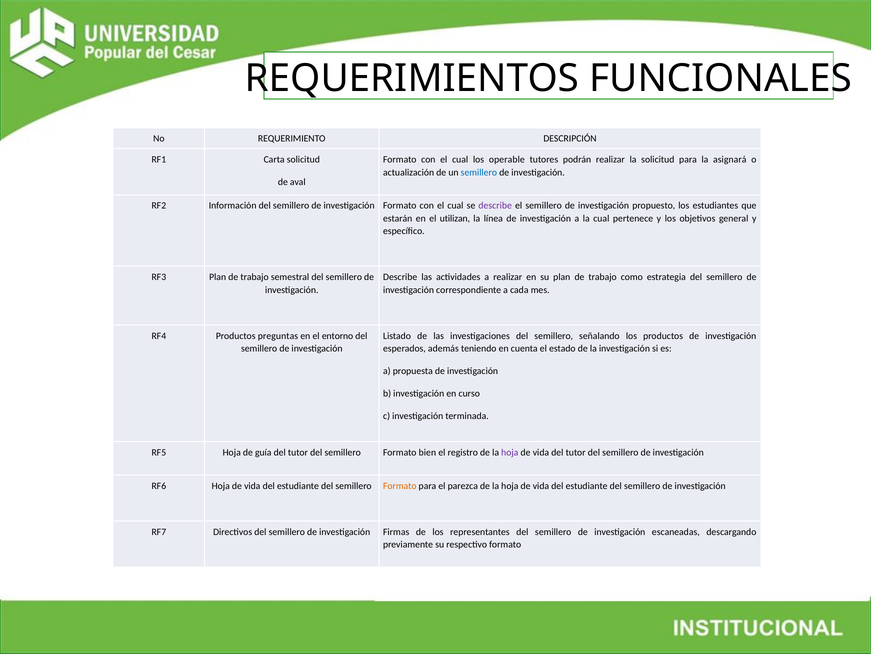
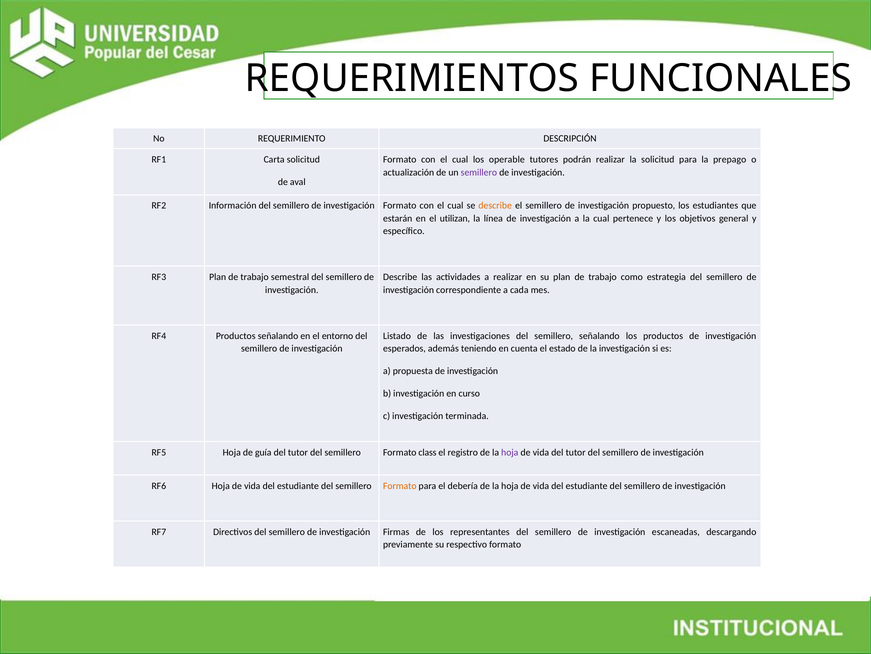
asignará: asignará -> prepago
semillero at (479, 172) colour: blue -> purple
describe at (495, 206) colour: purple -> orange
Productos preguntas: preguntas -> señalando
bien: bien -> class
parezca: parezca -> debería
